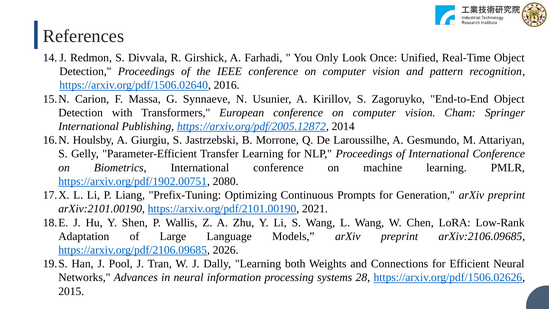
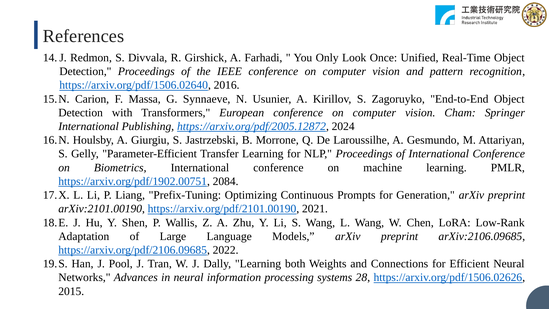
2014: 2014 -> 2024
2080: 2080 -> 2084
2026: 2026 -> 2022
